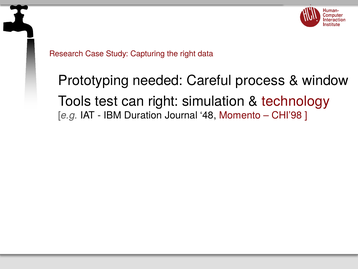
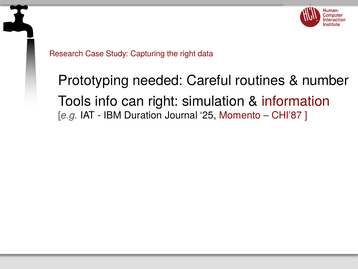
process: process -> routines
window: window -> number
test: test -> info
technology: technology -> information
48: 48 -> 25
CHI’98: CHI’98 -> CHI’87
